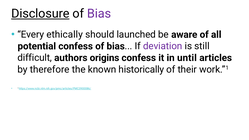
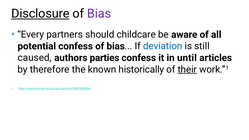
ethically: ethically -> partners
launched: launched -> childcare
deviation colour: purple -> blue
difficult: difficult -> caused
origins: origins -> parties
their underline: none -> present
